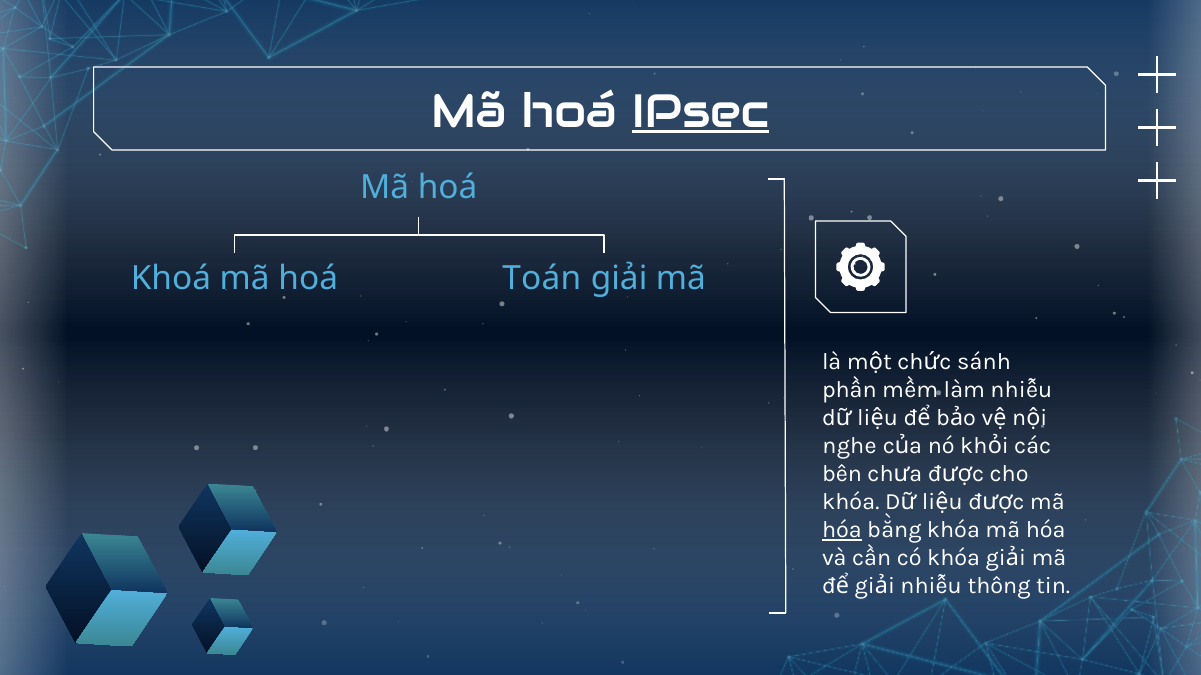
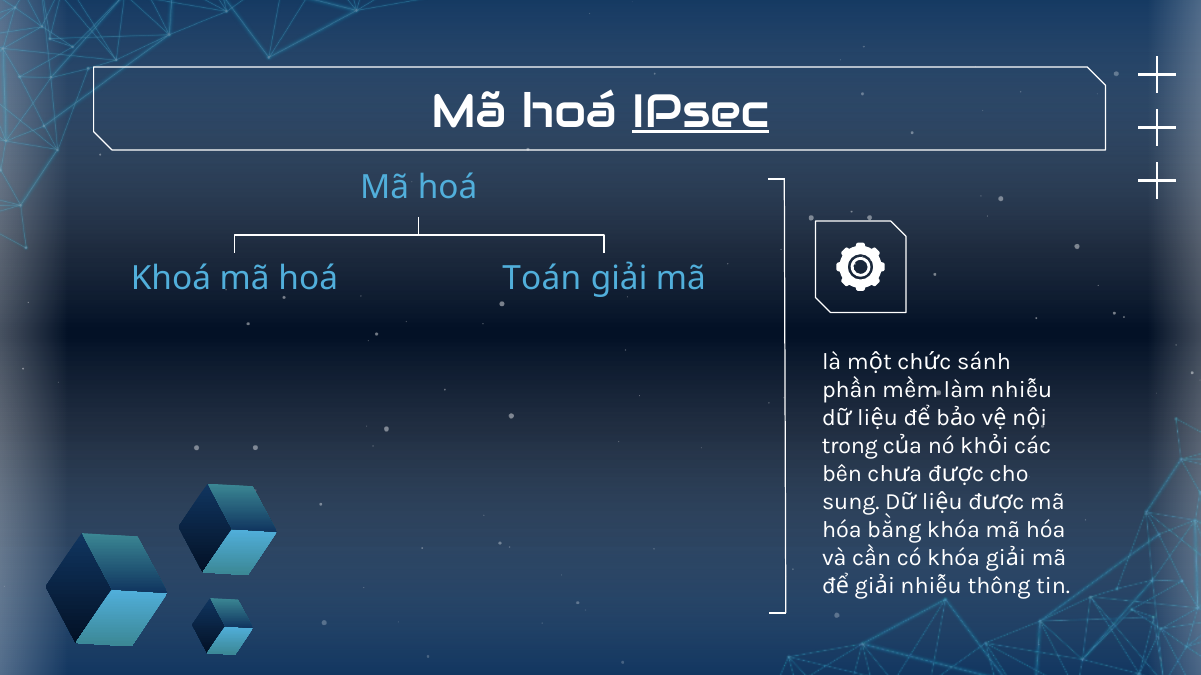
nghe: nghe -> trong
khóa at (851, 502): khóa -> sung
hóa at (842, 531) underline: present -> none
